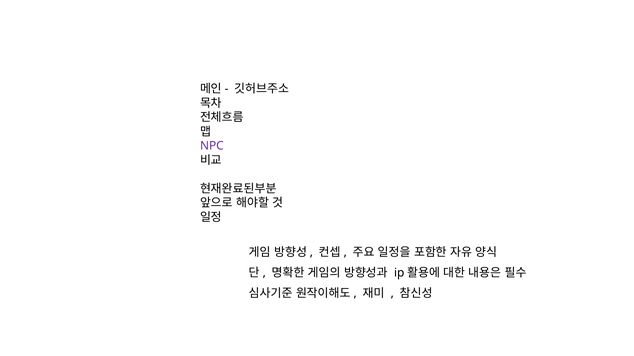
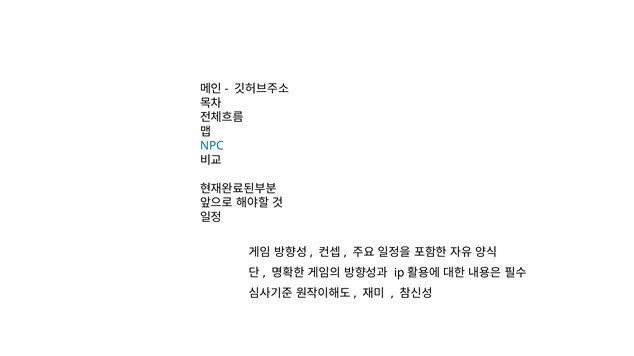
NPC colour: purple -> blue
